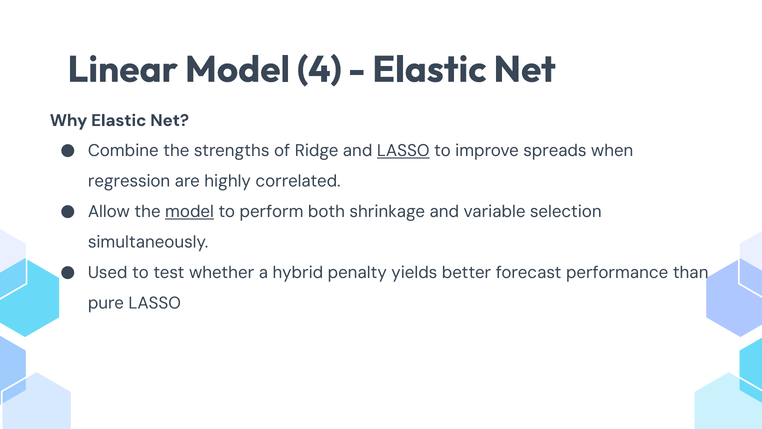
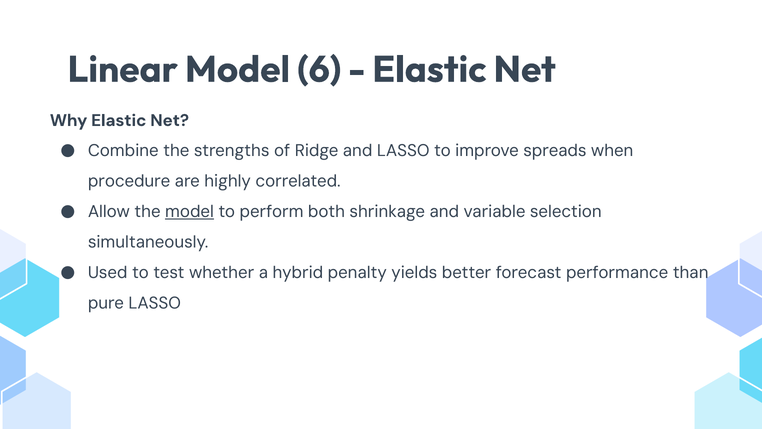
4: 4 -> 6
LASSO at (403, 151) underline: present -> none
regression: regression -> procedure
